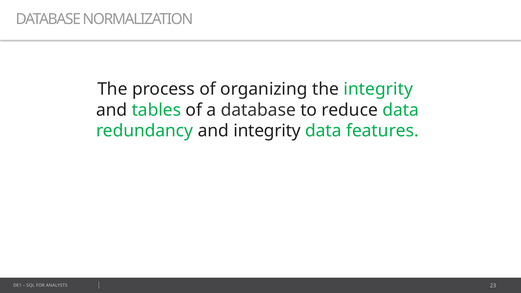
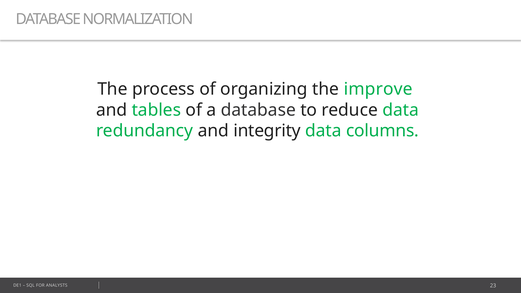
the integrity: integrity -> improve
features: features -> columns
